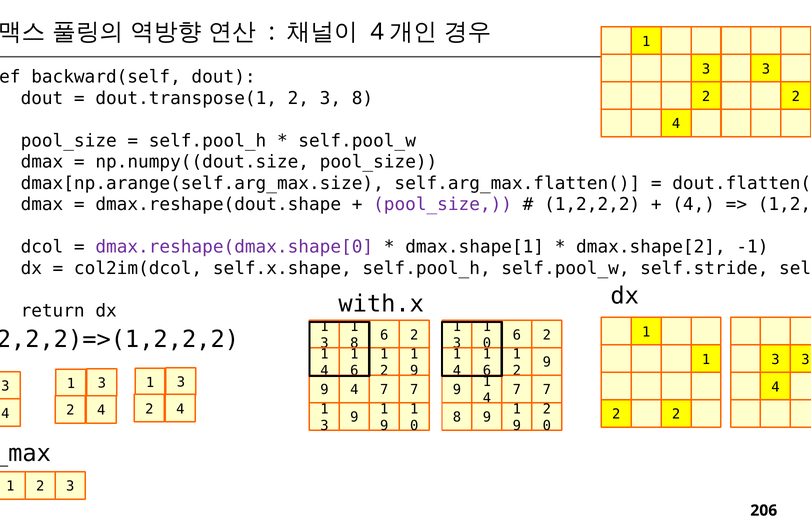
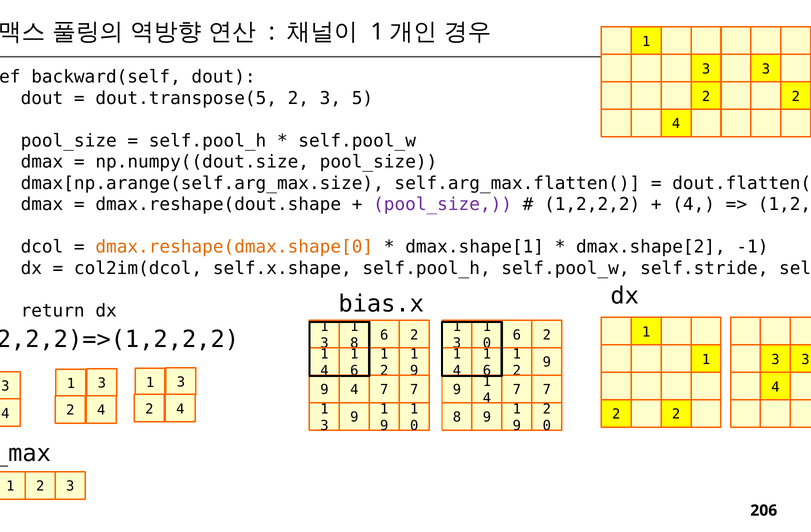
4 at (377, 32): 4 -> 1
dout.transpose(1: dout.transpose(1 -> dout.transpose(5
3 8: 8 -> 5
dmax.reshape(dmax.shape[0 colour: purple -> orange
with.x: with.x -> bias.x
